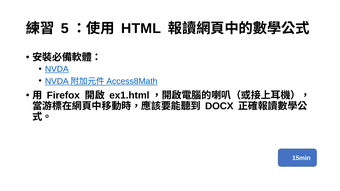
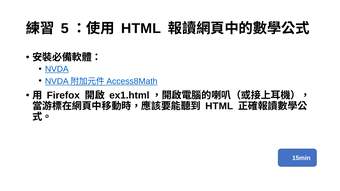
DOCX at (219, 106): DOCX -> HTML
